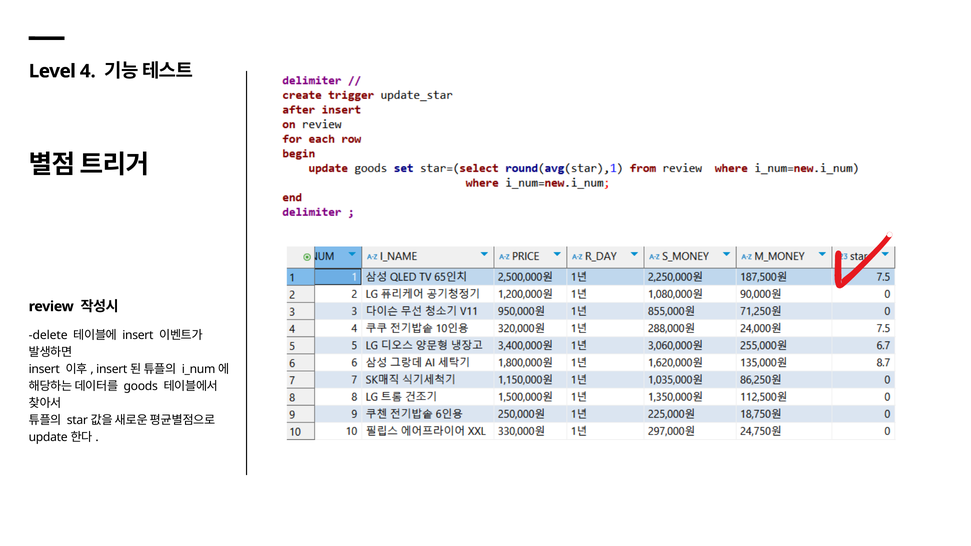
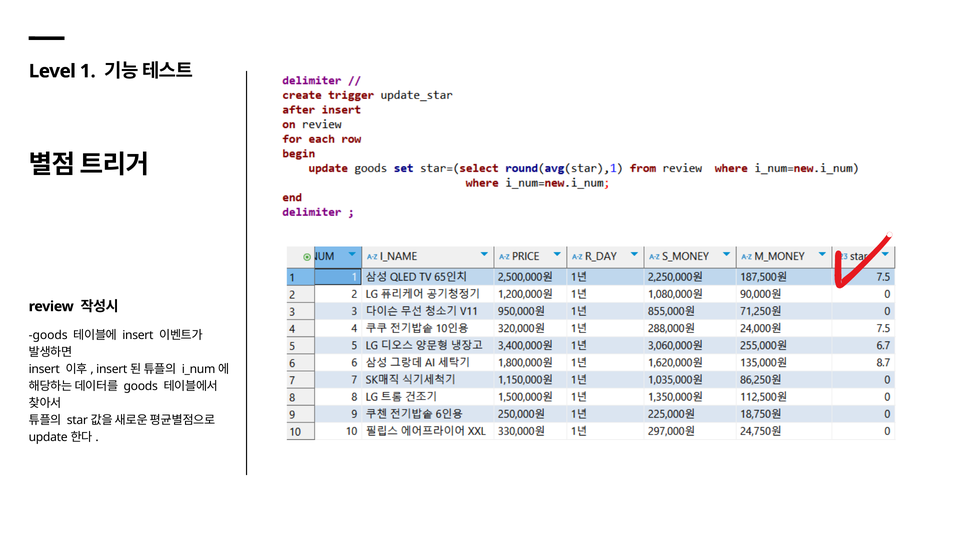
4: 4 -> 1
delete at (48, 335): delete -> goods
